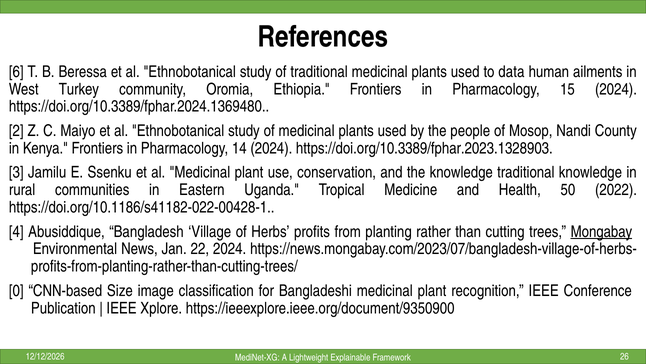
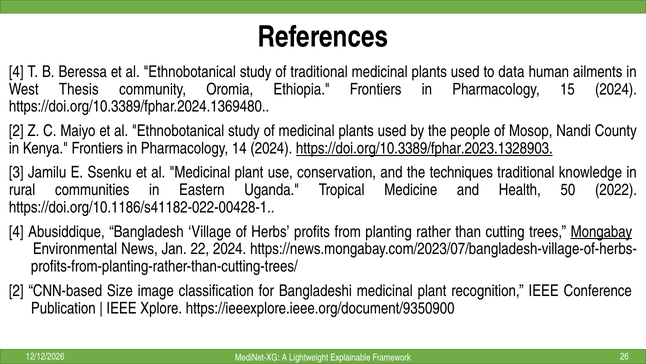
6 at (16, 72): 6 -> 4
Turkey: Turkey -> Thesis
https://doi.org/10.3389/fphar.2023.1328903 underline: none -> present
the knowledge: knowledge -> techniques
0 at (16, 290): 0 -> 2
